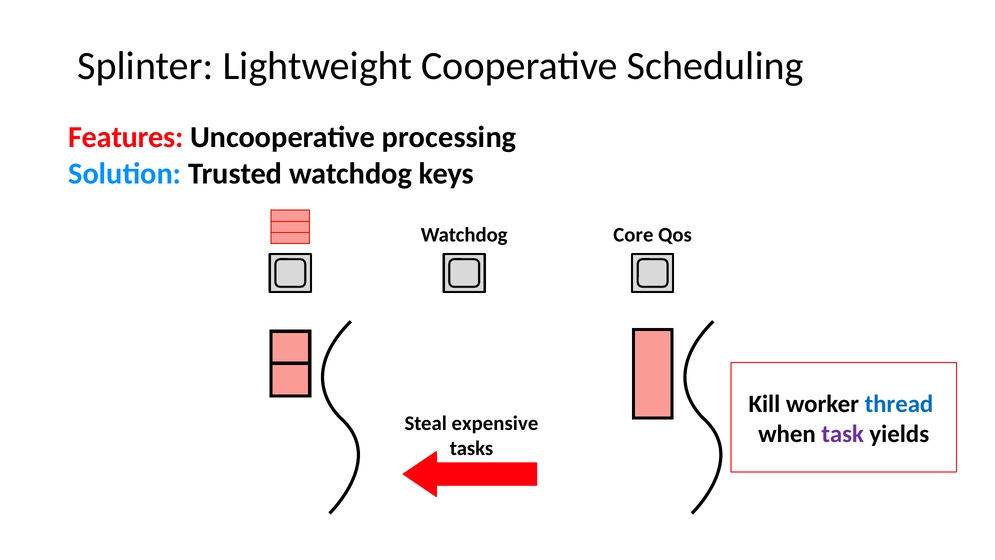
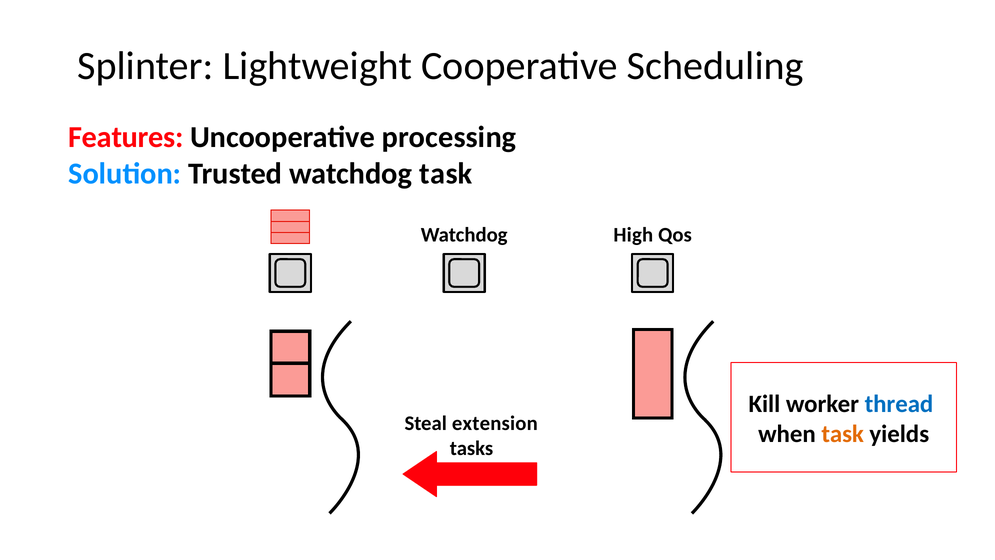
watchdog keys: keys -> task
Core: Core -> High
expensive: expensive -> extension
task at (843, 434) colour: purple -> orange
